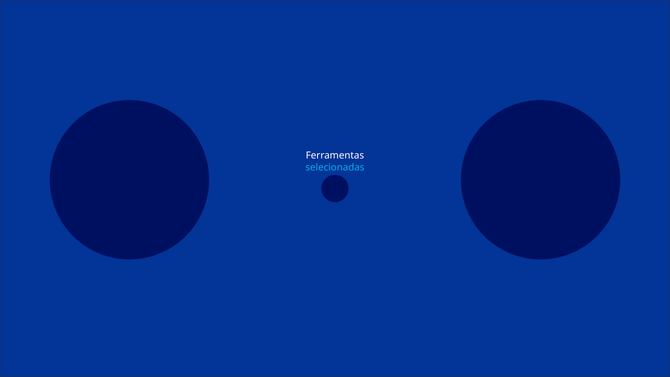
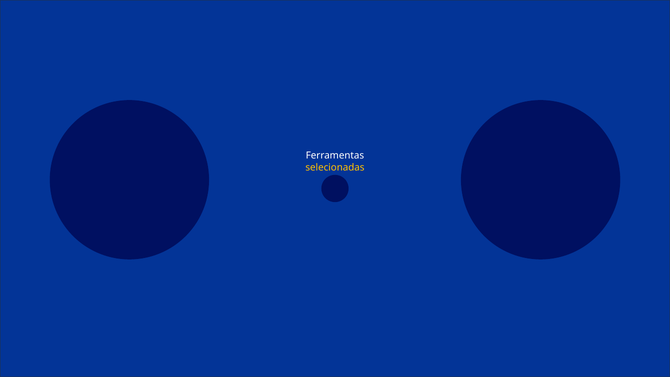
selecionadas colour: light blue -> yellow
